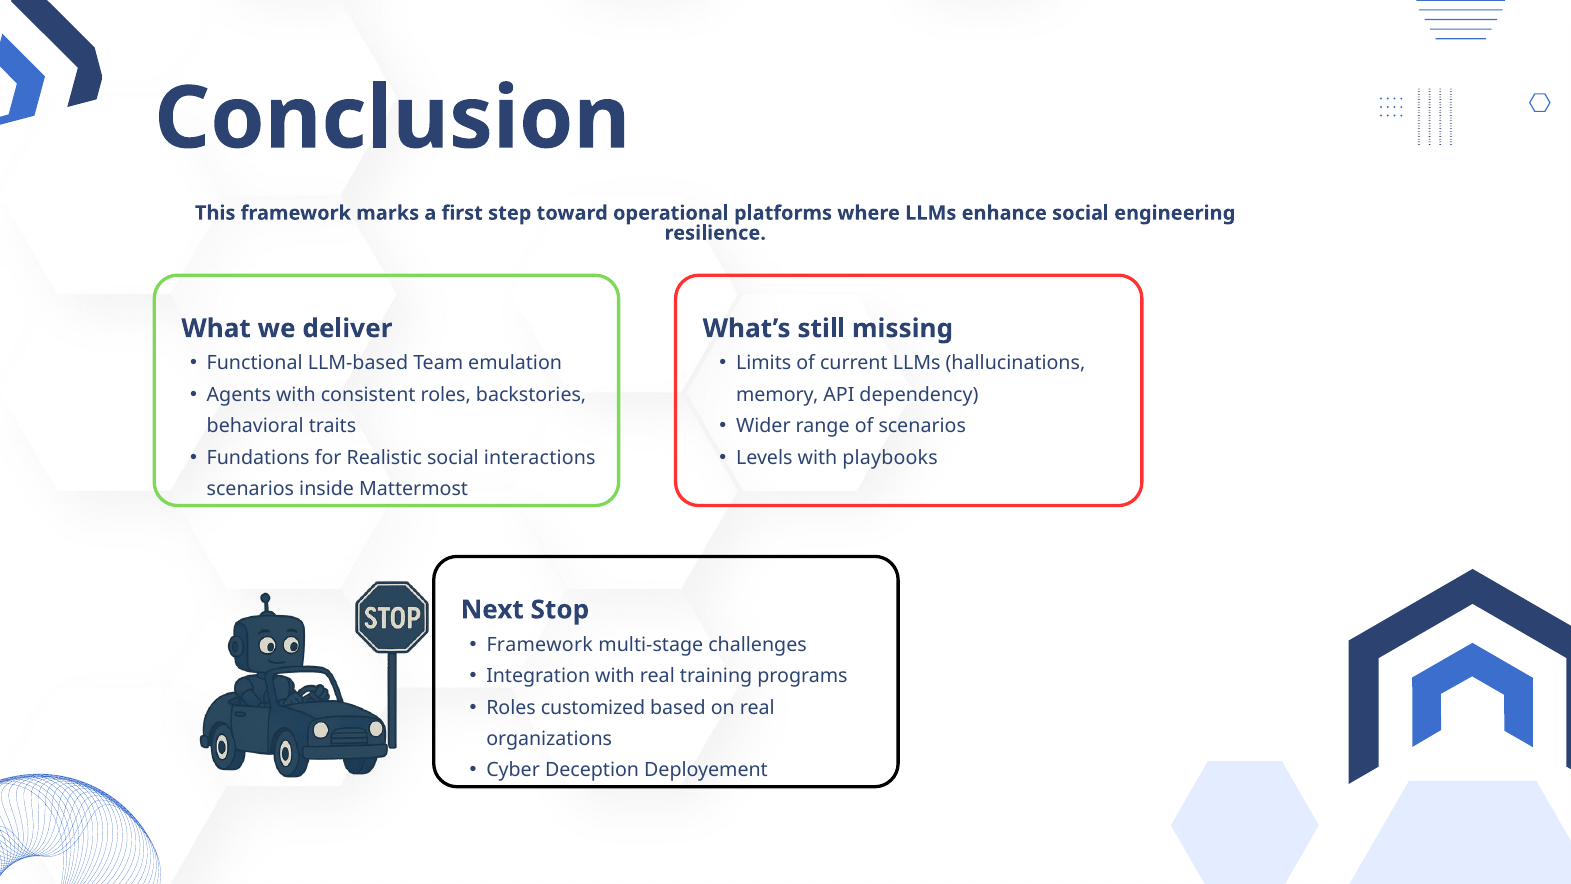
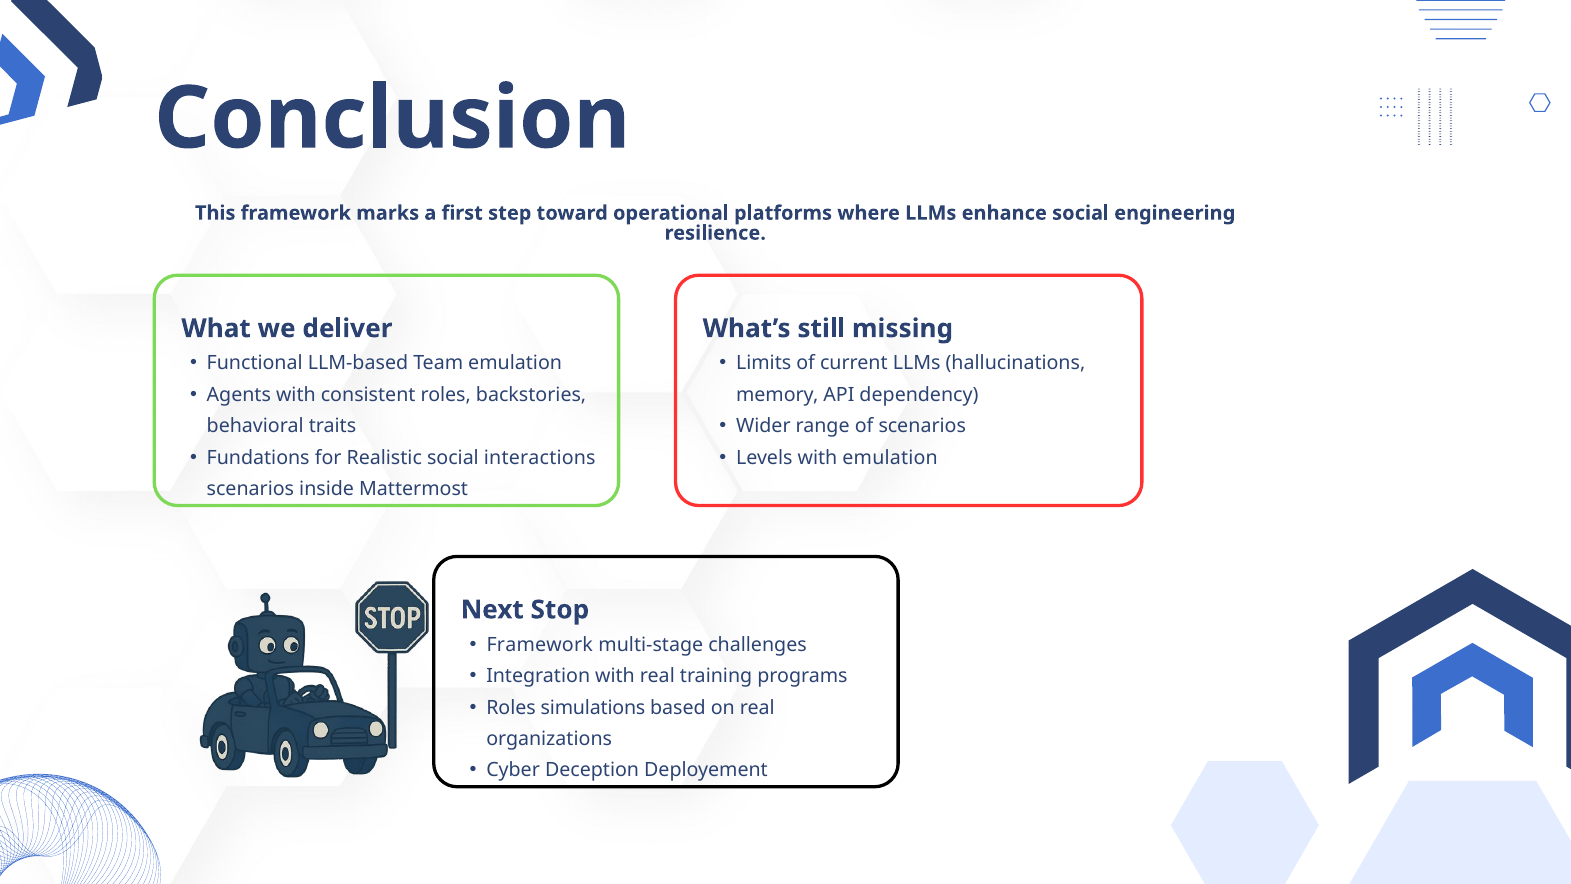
with playbooks: playbooks -> emulation
customized: customized -> simulations
